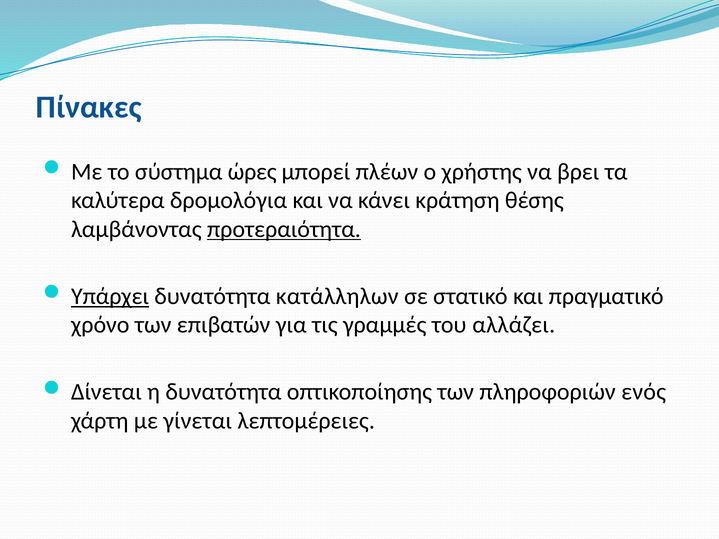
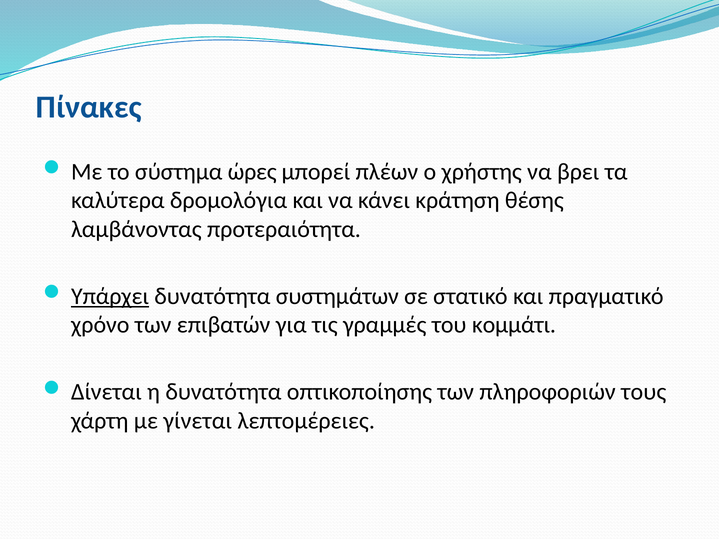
προτεραιότητα underline: present -> none
κατάλληλων: κατάλληλων -> συστημάτων
αλλάζει: αλλάζει -> κομμάτι
ενός: ενός -> τους
